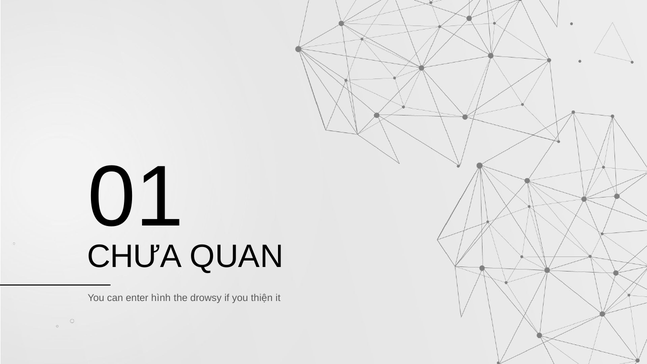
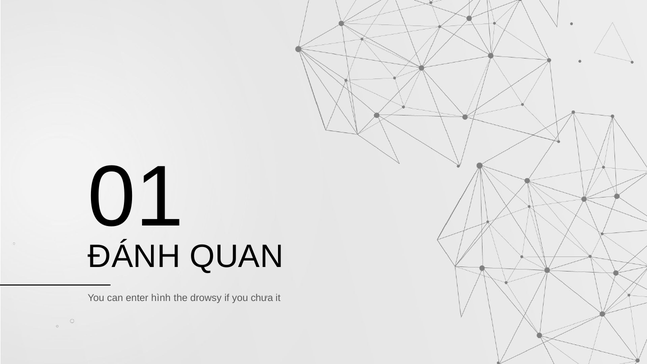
CHƯA: CHƯA -> ĐÁNH
thiện: thiện -> chưa
